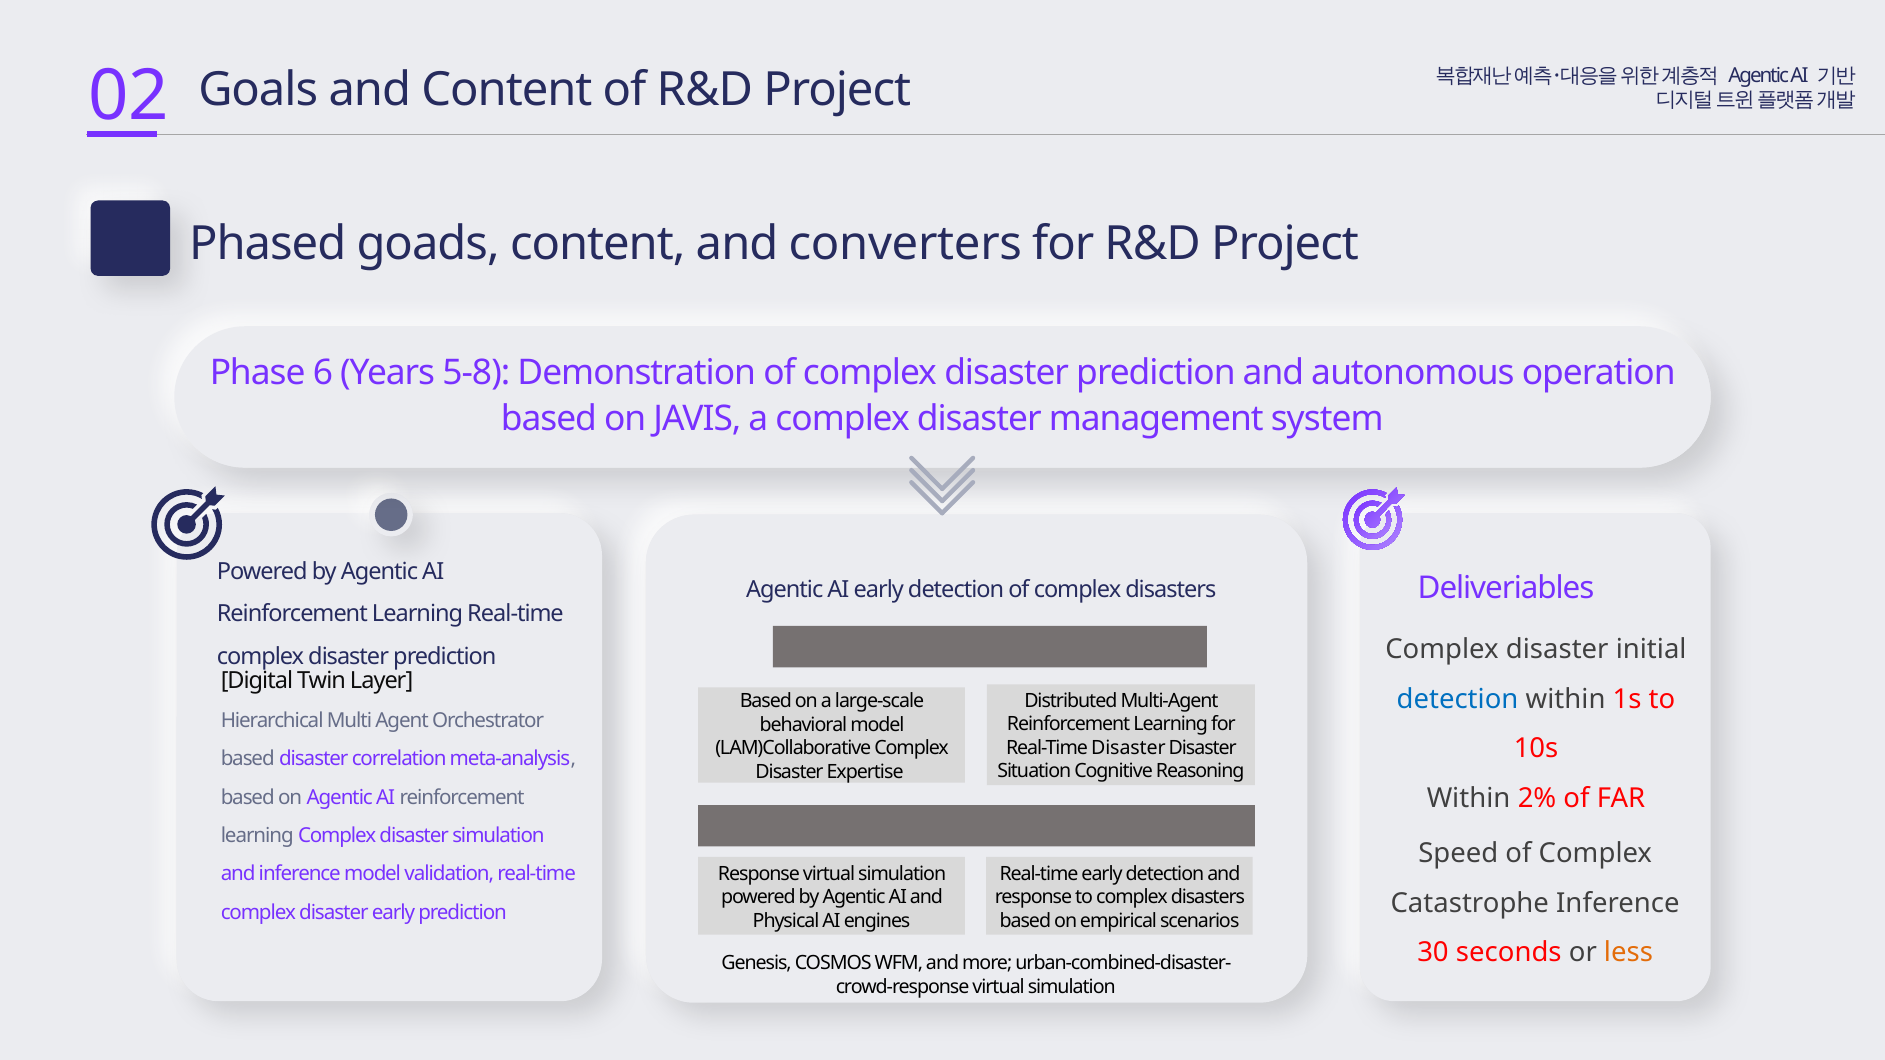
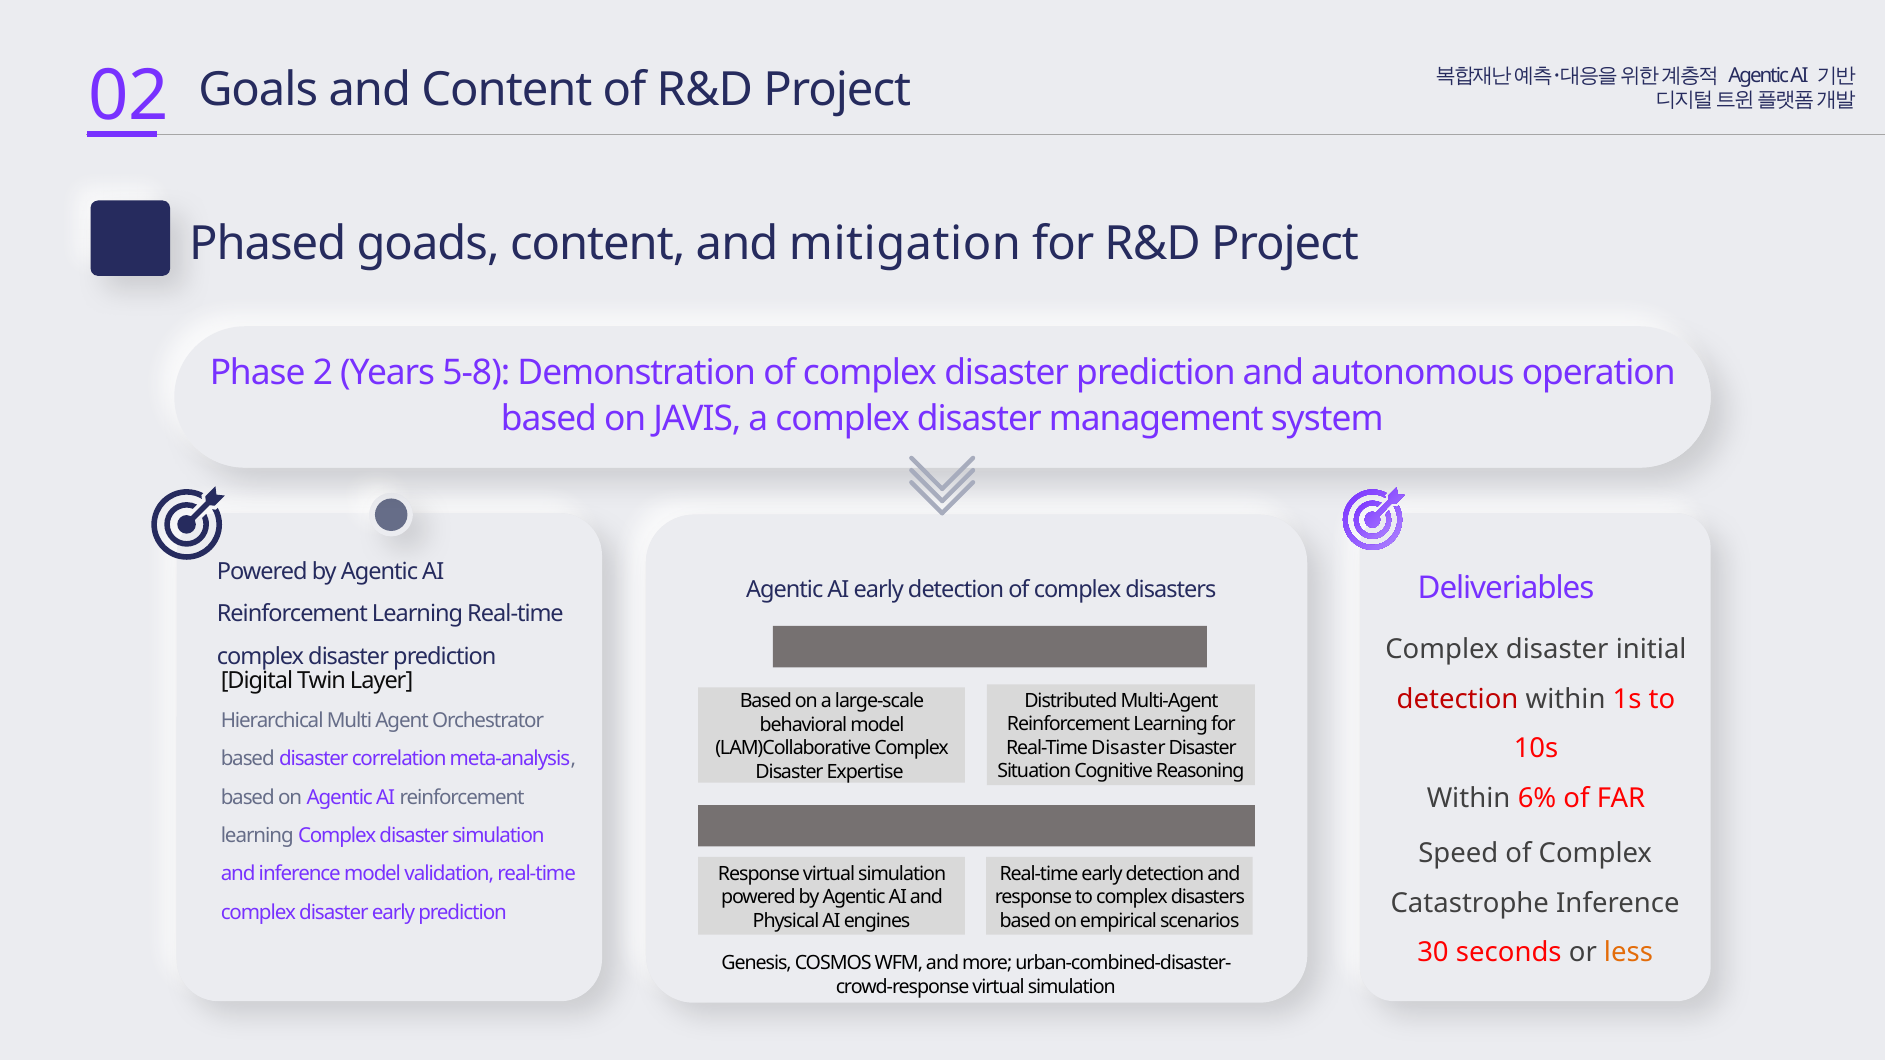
converters: converters -> mitigation
6: 6 -> 2
detection at (1458, 699) colour: blue -> red
2%: 2% -> 6%
